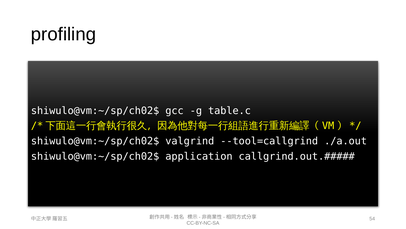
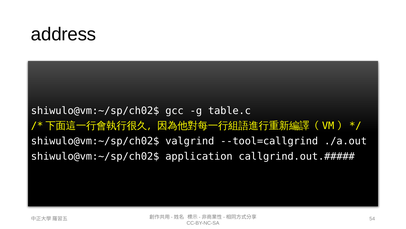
profiling: profiling -> address
